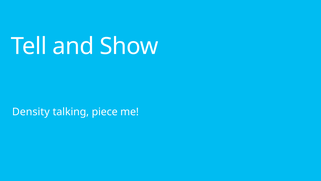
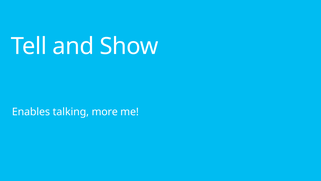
Density: Density -> Enables
piece: piece -> more
